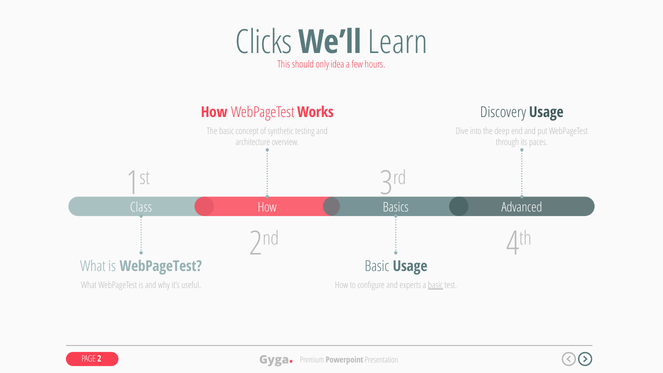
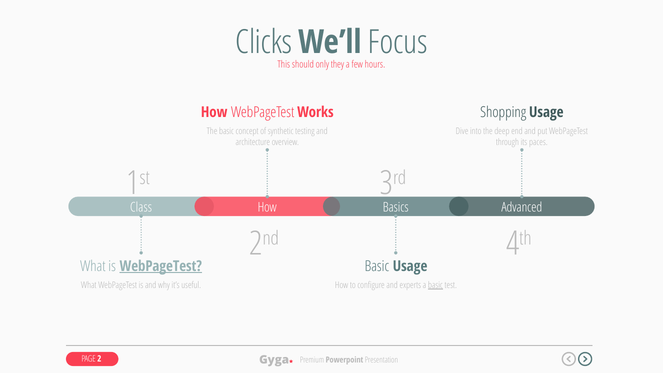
Learn: Learn -> Focus
idea: idea -> they
Discovery: Discovery -> Shopping
WebPageTest at (161, 266) underline: none -> present
